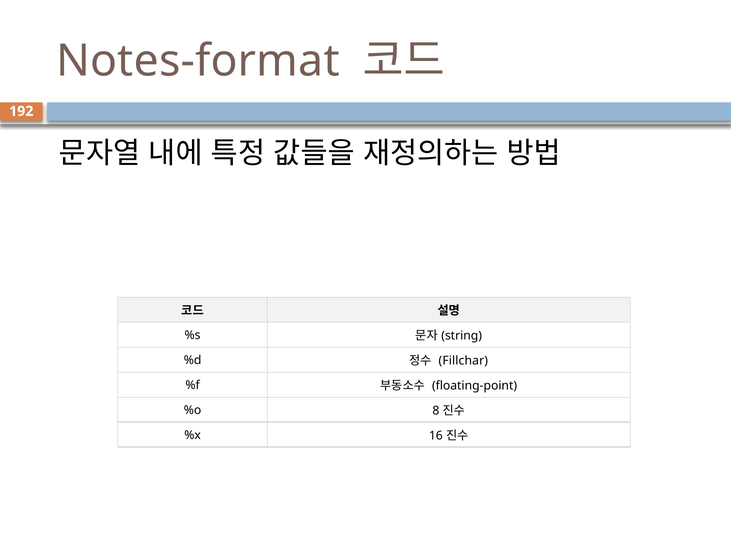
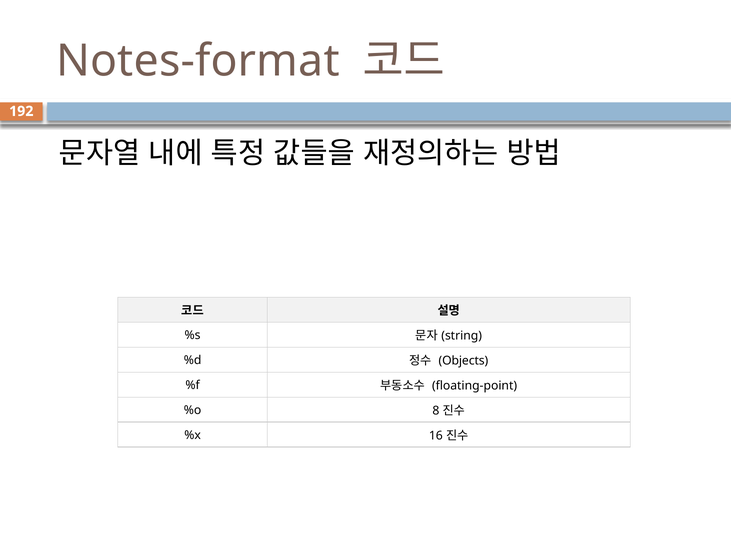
Fillchar: Fillchar -> Objects
